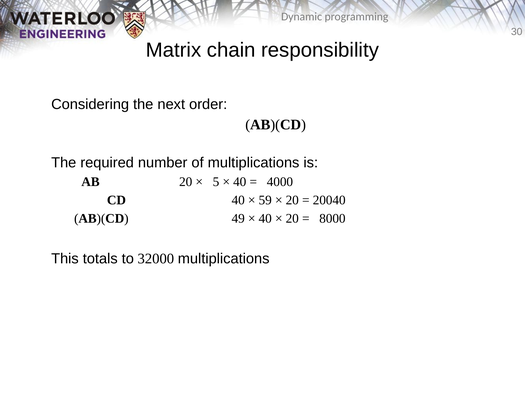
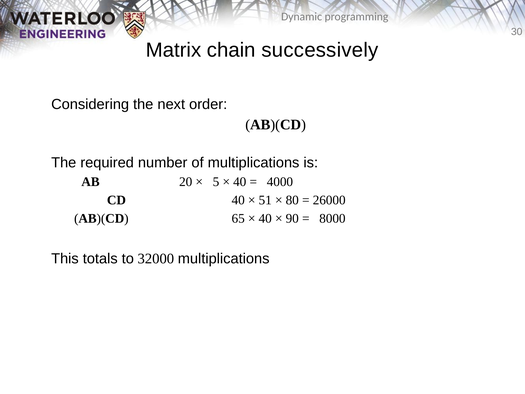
responsibility: responsibility -> successively
59: 59 -> 51
20 at (292, 200): 20 -> 80
20040: 20040 -> 26000
49: 49 -> 65
20 at (292, 219): 20 -> 90
